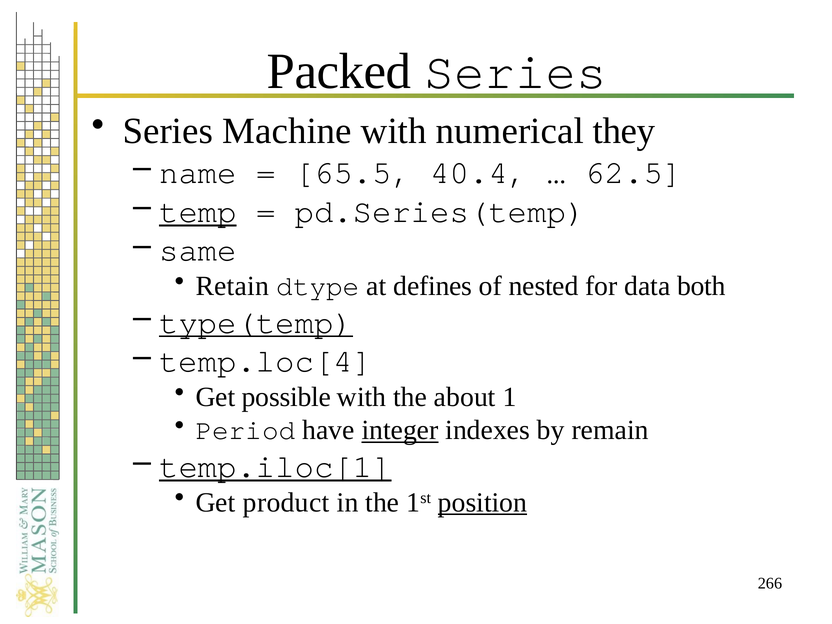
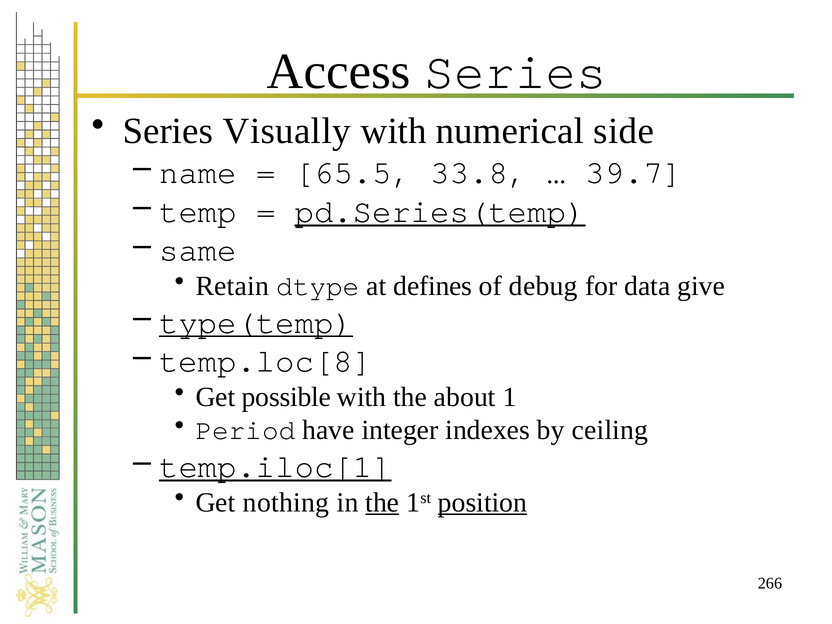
Packed: Packed -> Access
Machine: Machine -> Visually
they: they -> side
40.4: 40.4 -> 33.8
62.5: 62.5 -> 39.7
temp underline: present -> none
pd.Series(temp underline: none -> present
nested: nested -> debug
both: both -> give
temp.loc[4: temp.loc[4 -> temp.loc[8
integer underline: present -> none
remain: remain -> ceiling
product: product -> nothing
the at (382, 502) underline: none -> present
